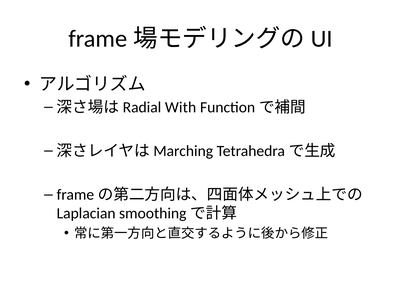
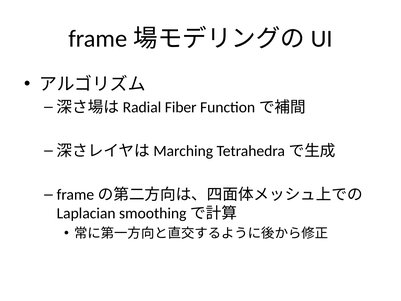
With: With -> Fiber
